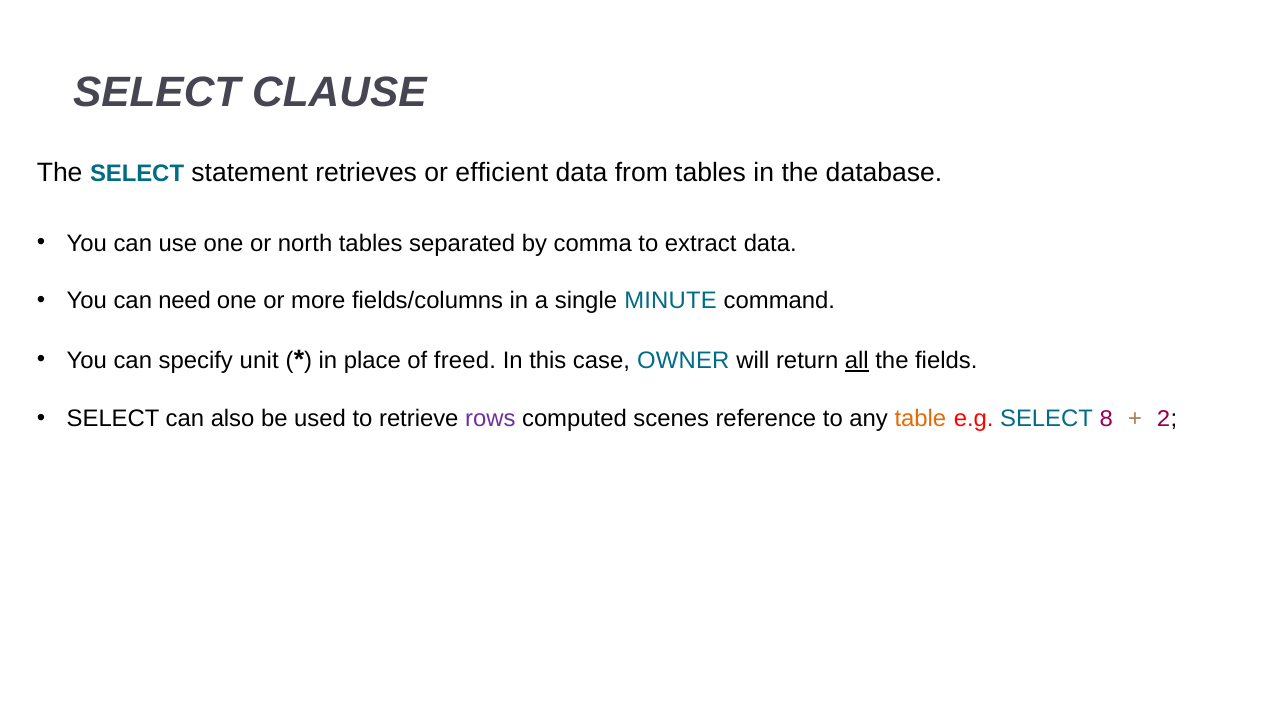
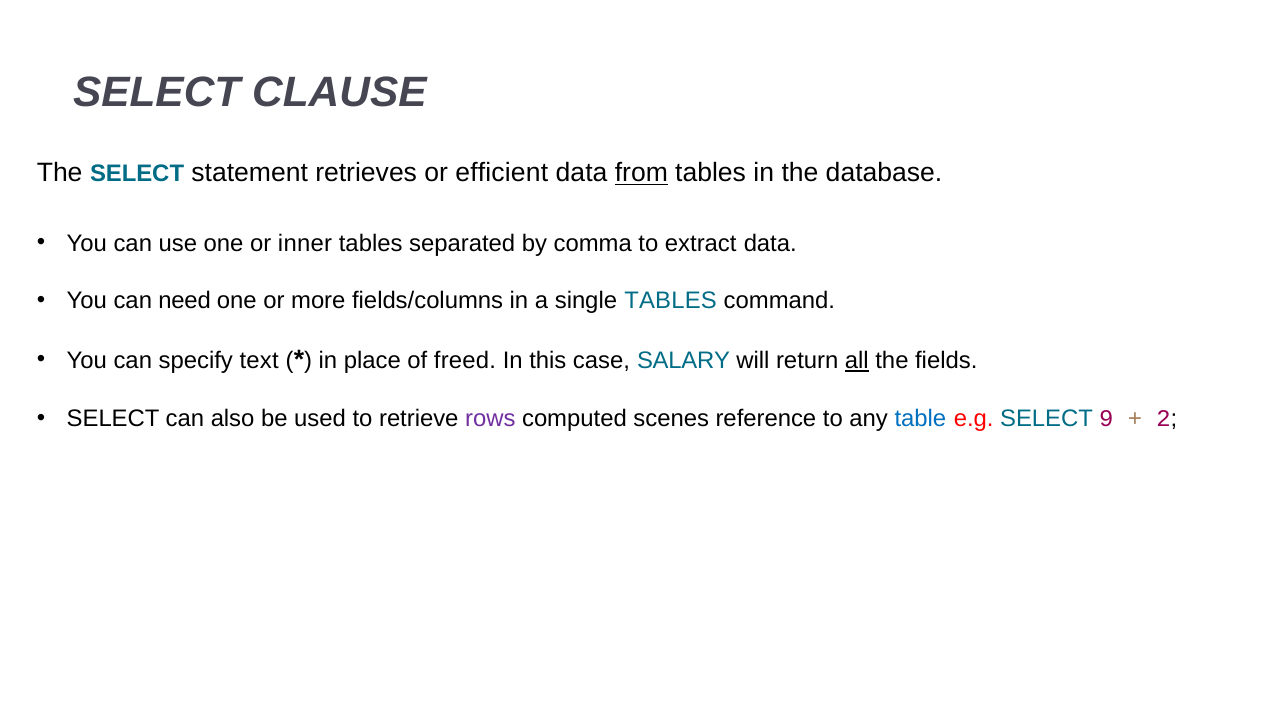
from underline: none -> present
north: north -> inner
single MINUTE: MINUTE -> TABLES
unit: unit -> text
OWNER: OWNER -> SALARY
table colour: orange -> blue
8: 8 -> 9
